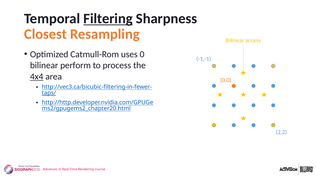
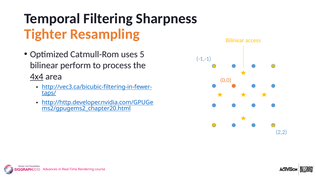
Filtering underline: present -> none
Closest: Closest -> Tighter
0: 0 -> 5
